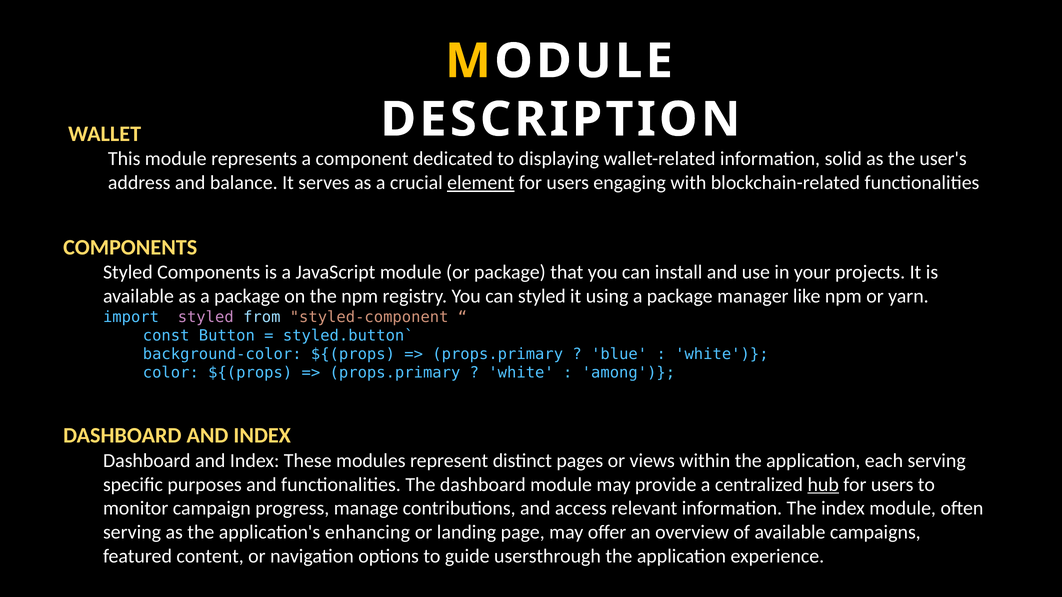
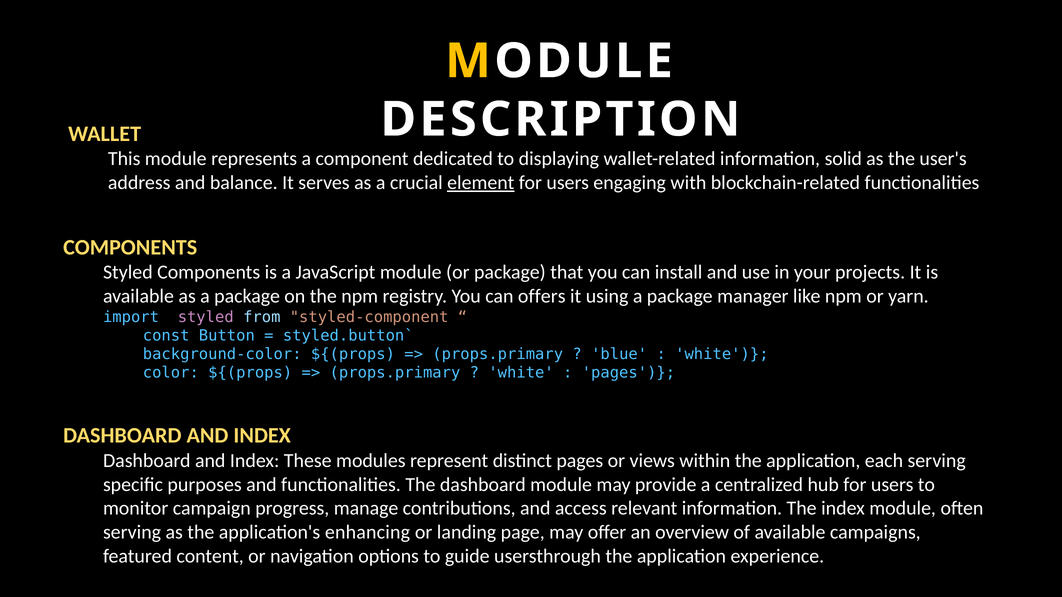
can styled: styled -> offers
among at (628, 373): among -> pages
hub underline: present -> none
